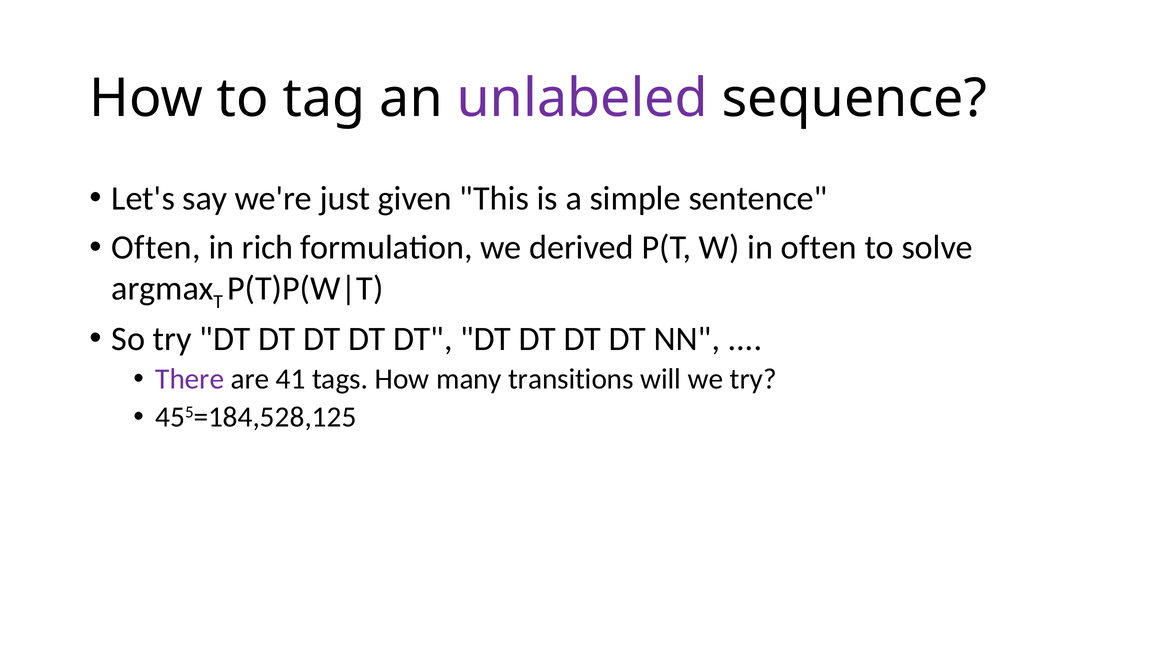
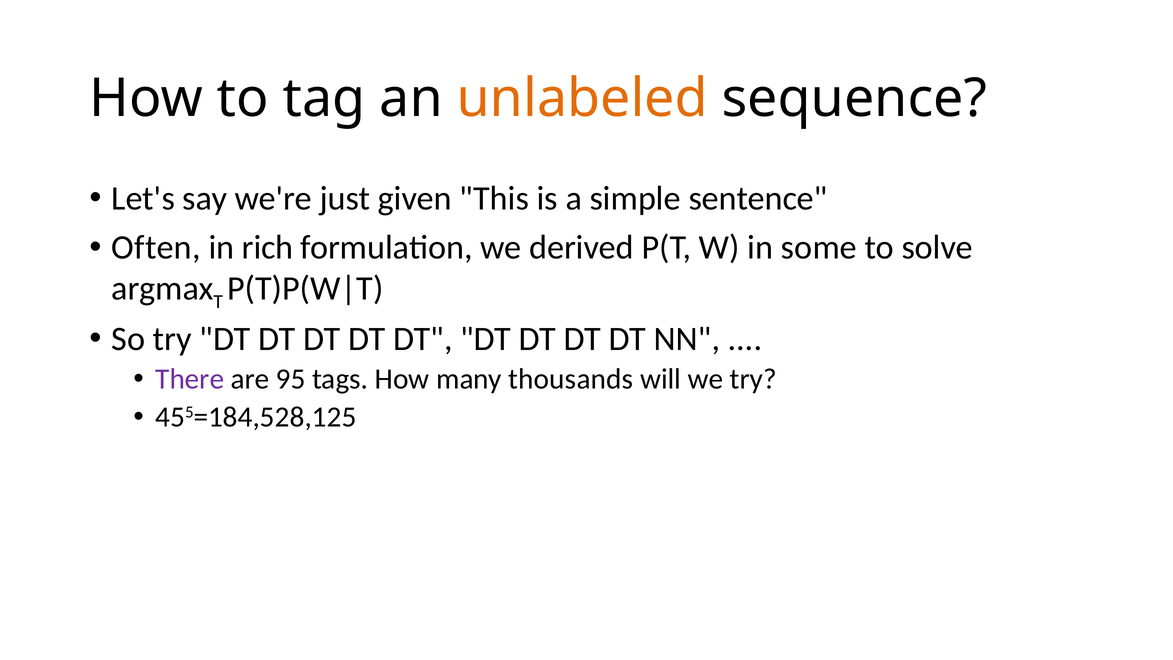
unlabeled colour: purple -> orange
in often: often -> some
41: 41 -> 95
transitions: transitions -> thousands
